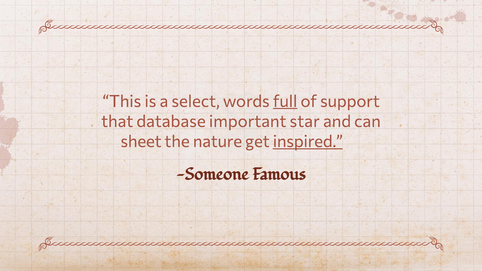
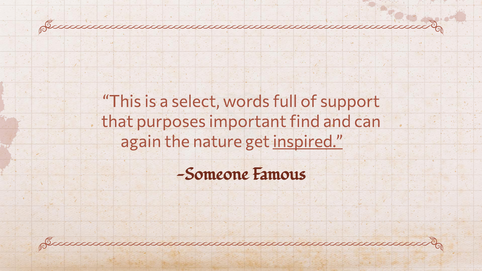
full underline: present -> none
database: database -> purposes
star: star -> find
sheet: sheet -> again
